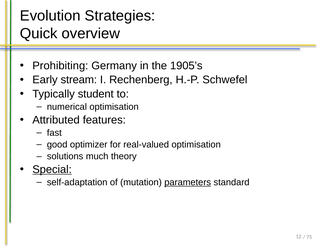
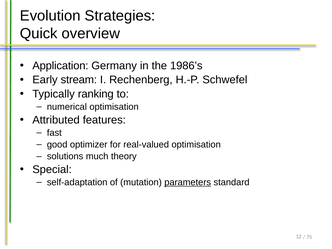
Prohibiting: Prohibiting -> Application
1905’s: 1905’s -> 1986’s
student: student -> ranking
Special underline: present -> none
